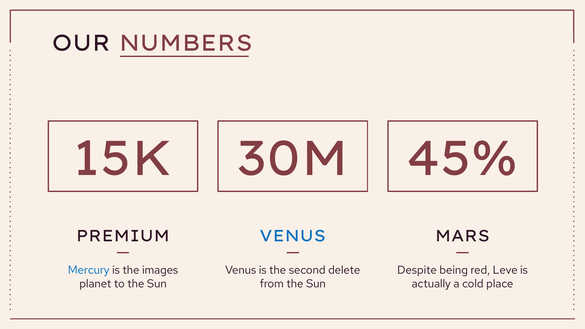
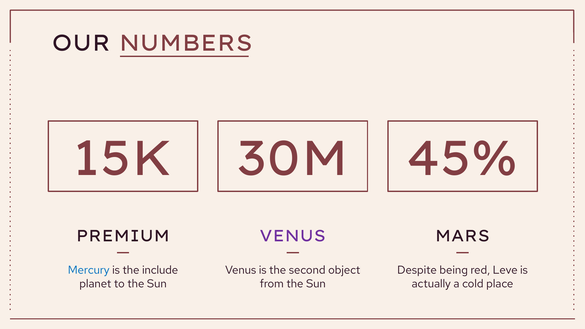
VENUS at (293, 236) colour: blue -> purple
images: images -> include
delete: delete -> object
